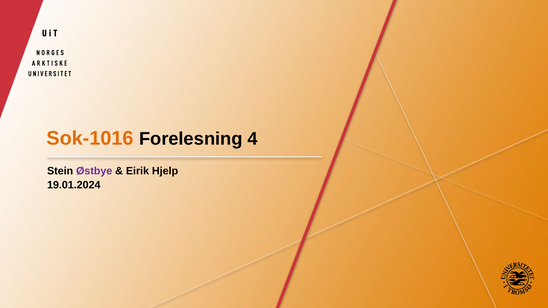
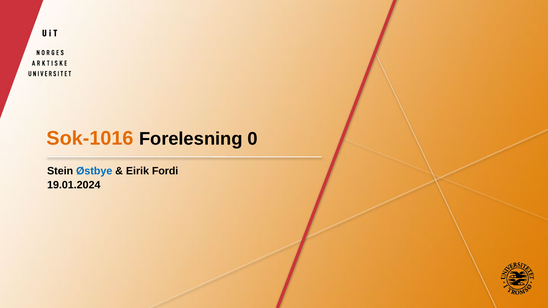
4: 4 -> 0
Østbye colour: purple -> blue
Hjelp: Hjelp -> Fordi
